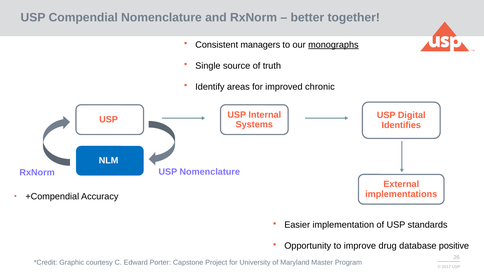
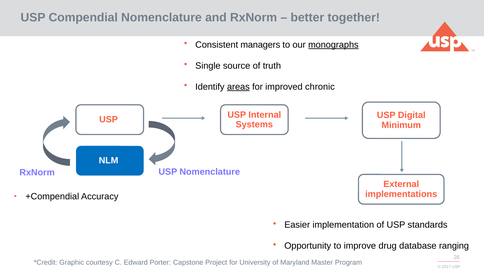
areas underline: none -> present
Identifies: Identifies -> Minimum
positive: positive -> ranging
